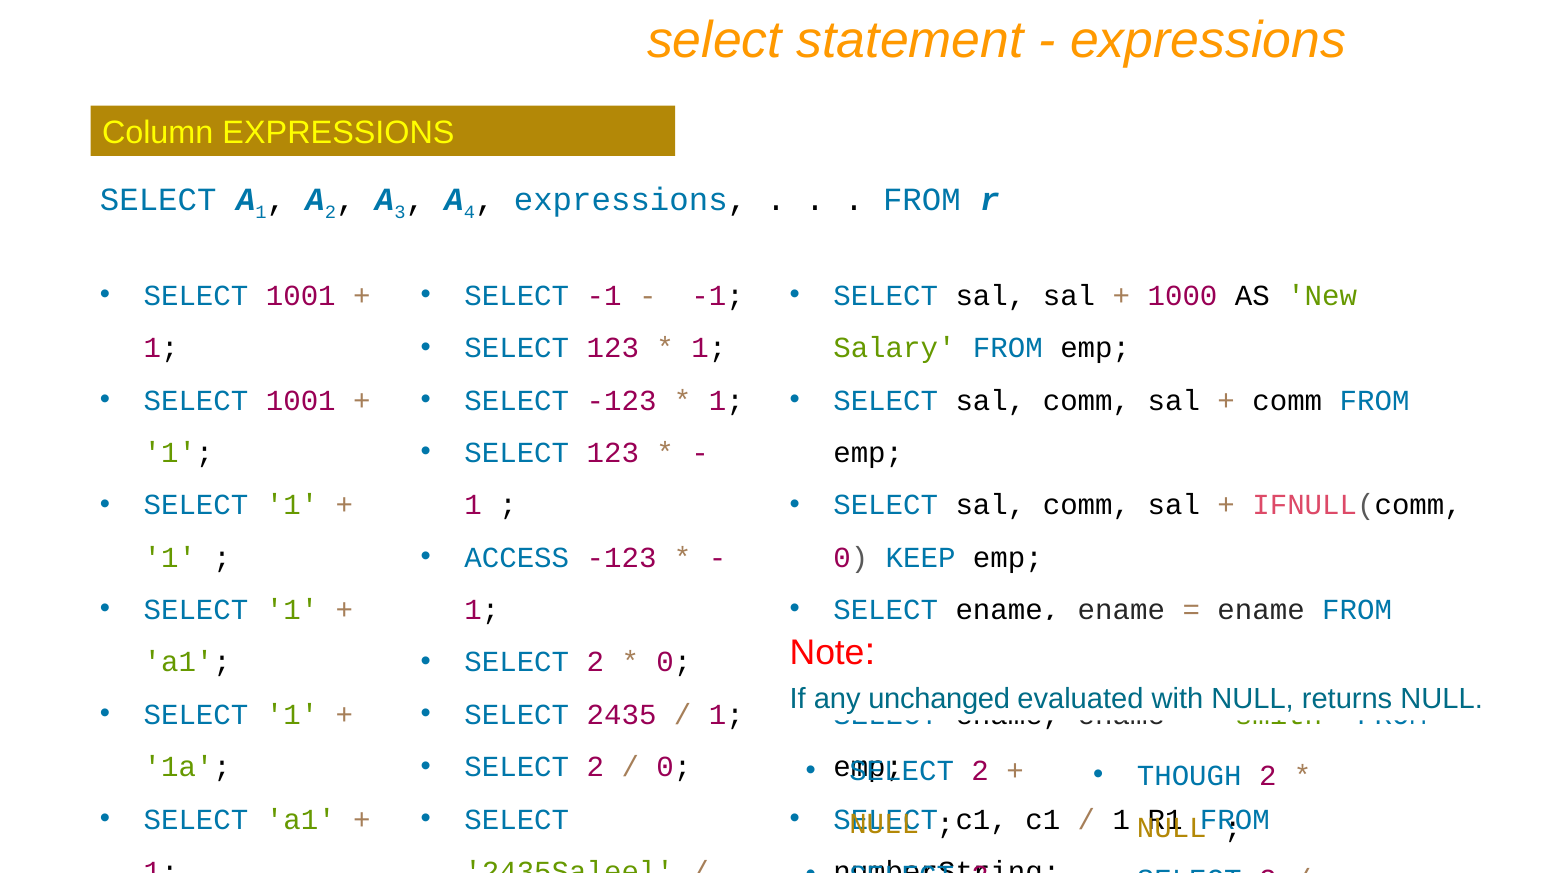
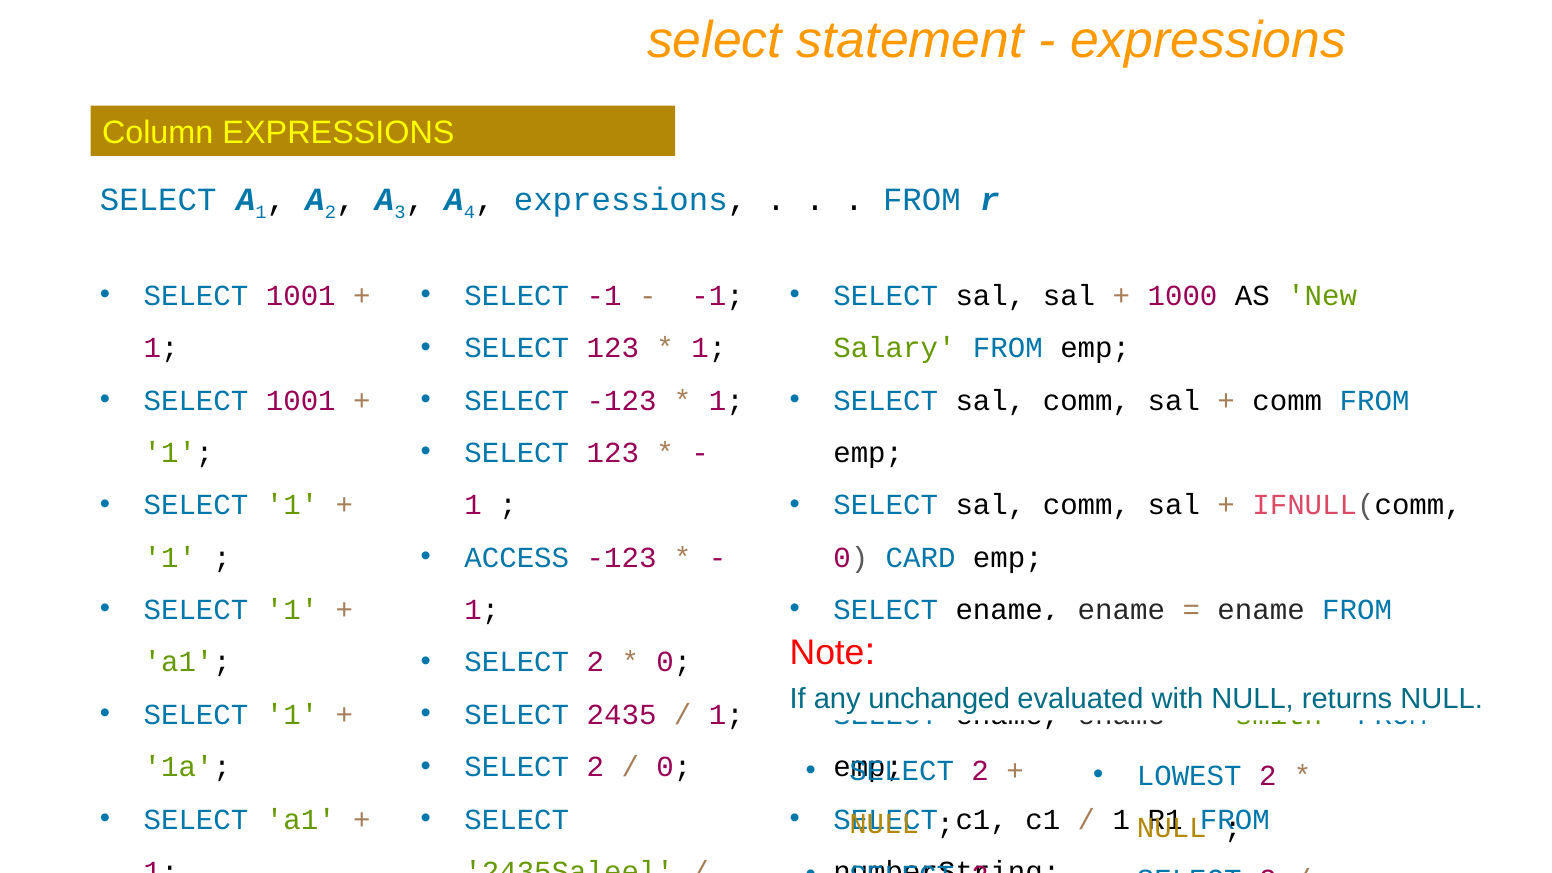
KEEP: KEEP -> CARD
THOUGH: THOUGH -> LOWEST
